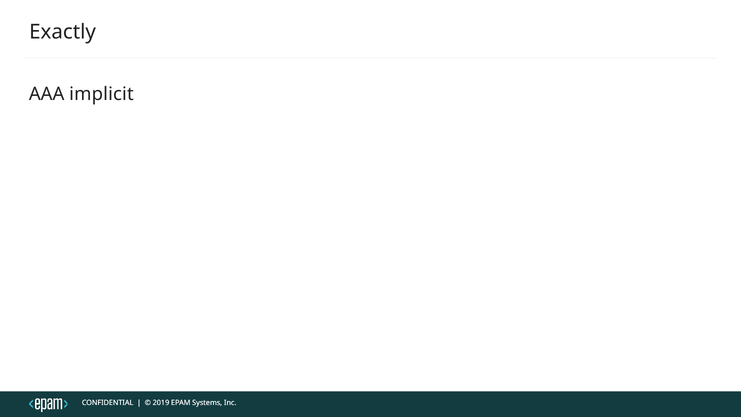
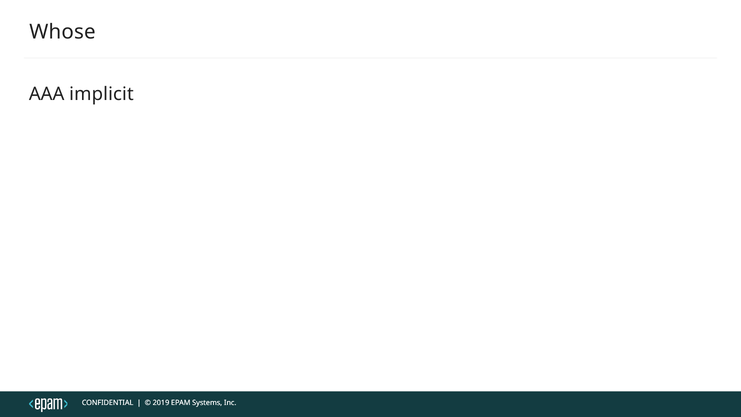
Exactly: Exactly -> Whose
